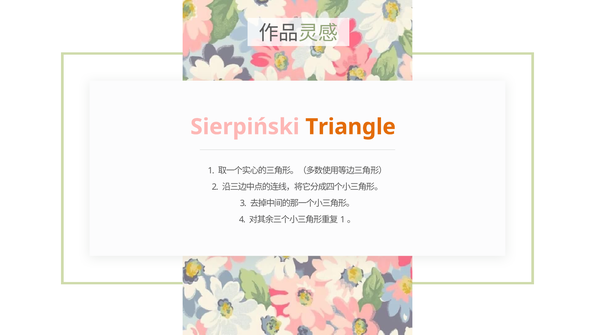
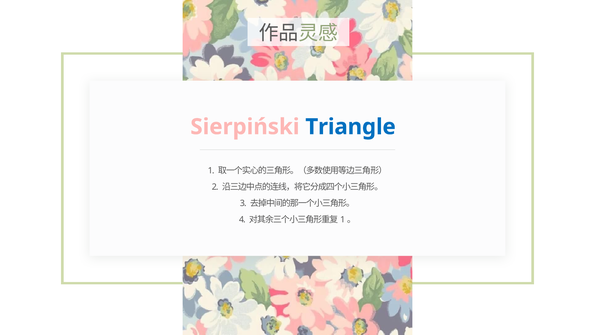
Triangle colour: orange -> blue
